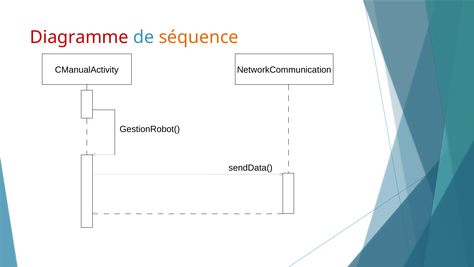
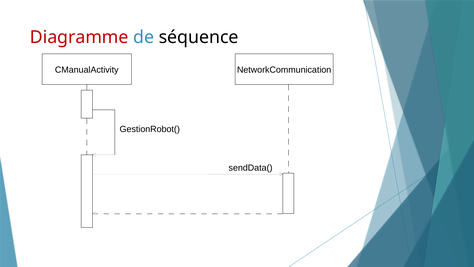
séquence colour: orange -> black
